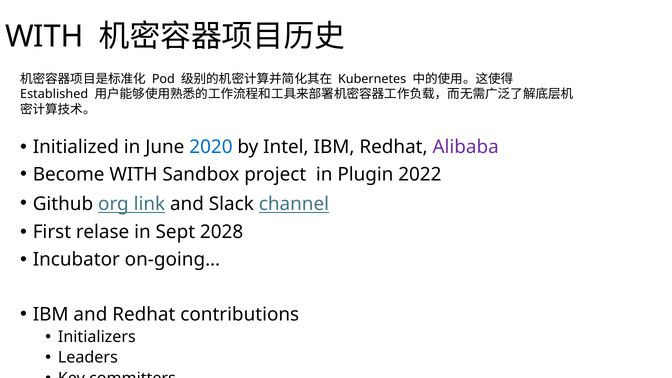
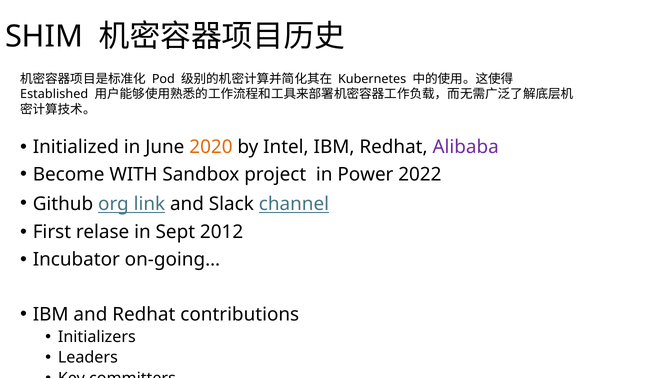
WITH at (44, 37): WITH -> SHIM
2020 colour: blue -> orange
Plugin: Plugin -> Power
2028: 2028 -> 2012
